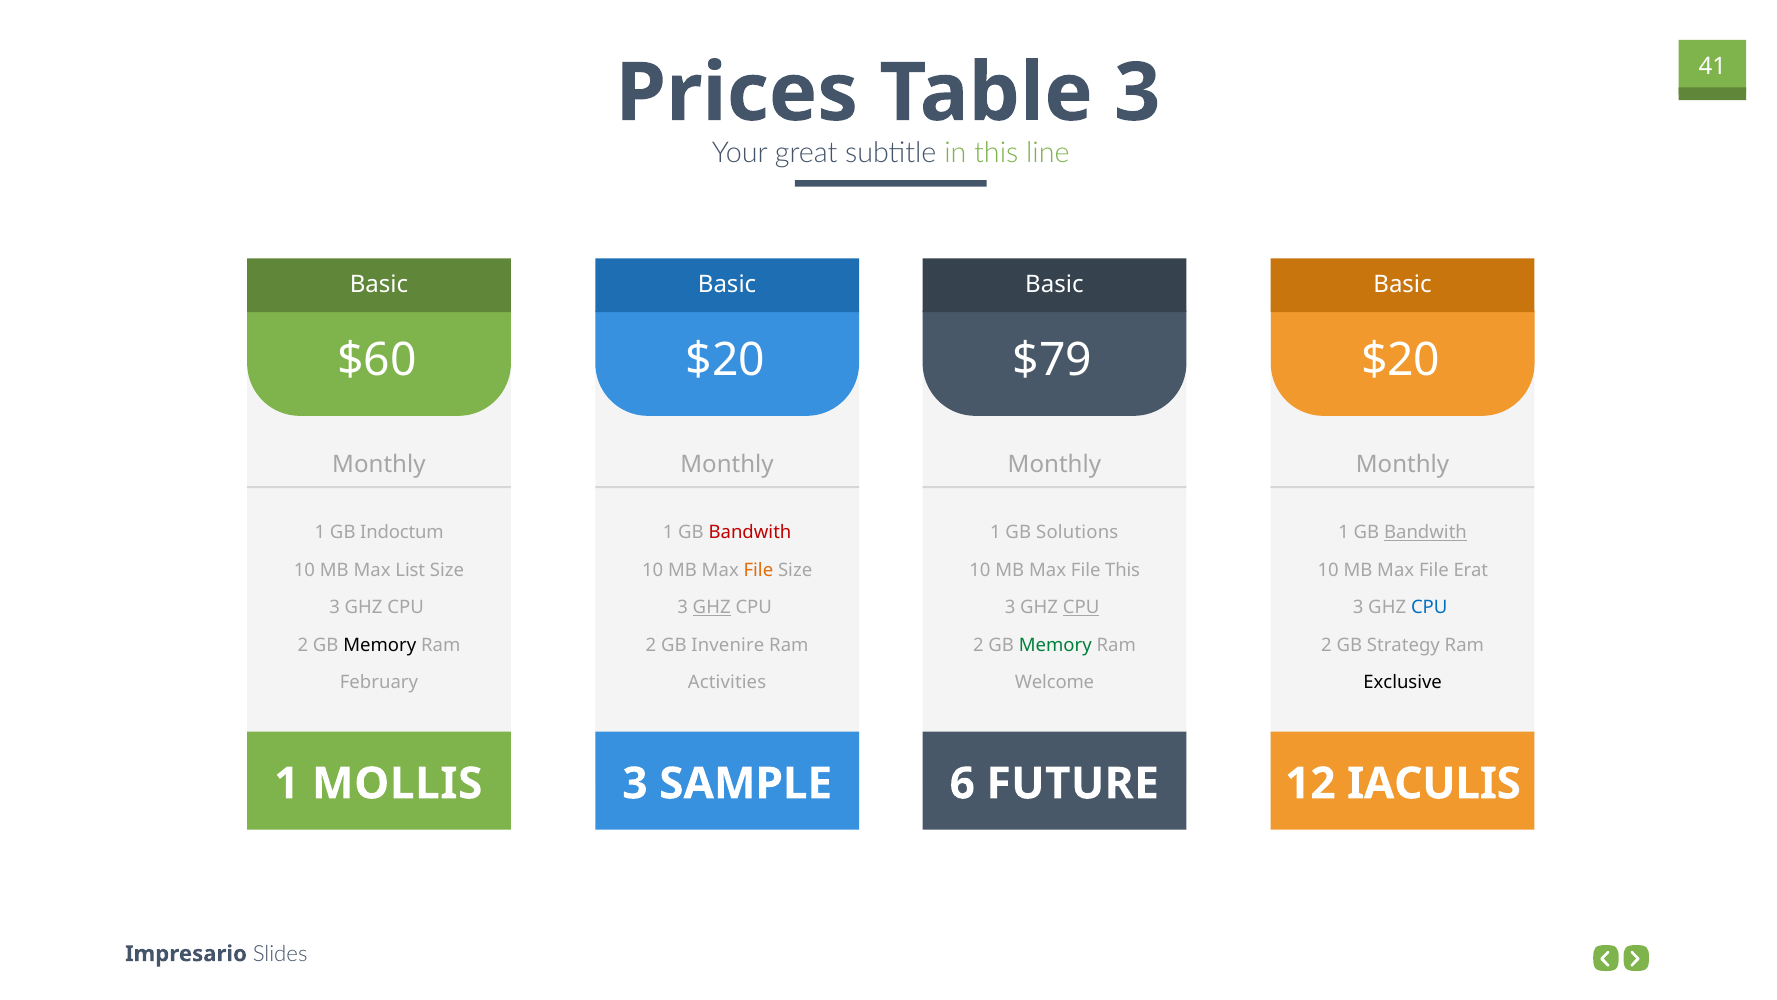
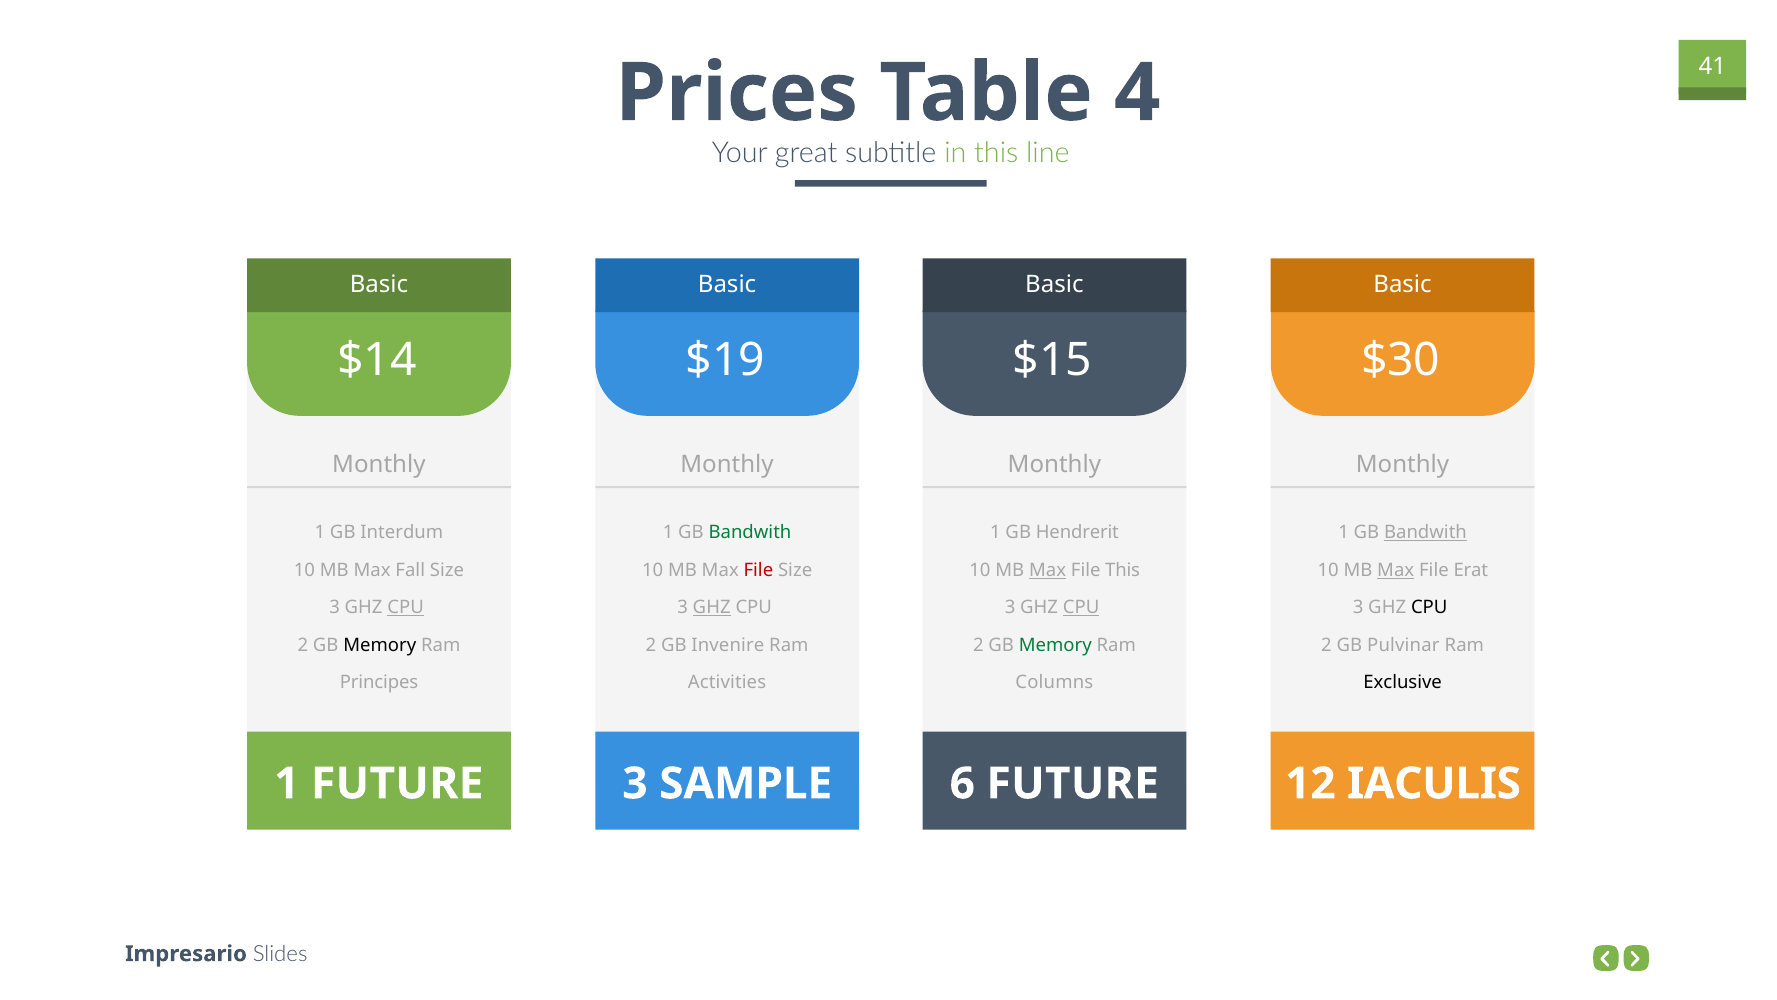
3 at (1137, 93): 3 -> 4
$60: $60 -> $14
$20 at (725, 361): $20 -> $19
$79: $79 -> $15
$20 at (1401, 361): $20 -> $30
Indoctum: Indoctum -> Interdum
Bandwith at (750, 533) colour: red -> green
Solutions: Solutions -> Hendrerit
List: List -> Fall
File at (758, 571) colour: orange -> red
Max at (1048, 571) underline: none -> present
Max at (1396, 571) underline: none -> present
CPU at (406, 608) underline: none -> present
CPU at (1429, 608) colour: blue -> black
Strategy: Strategy -> Pulvinar
February: February -> Principes
Welcome: Welcome -> Columns
1 MOLLIS: MOLLIS -> FUTURE
